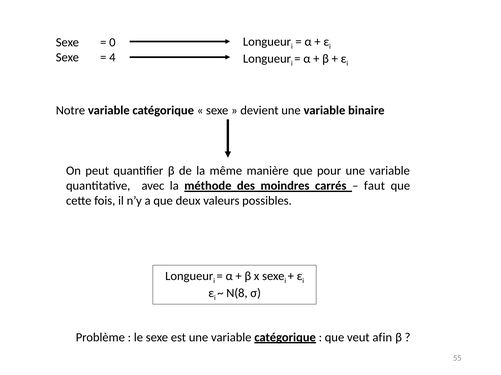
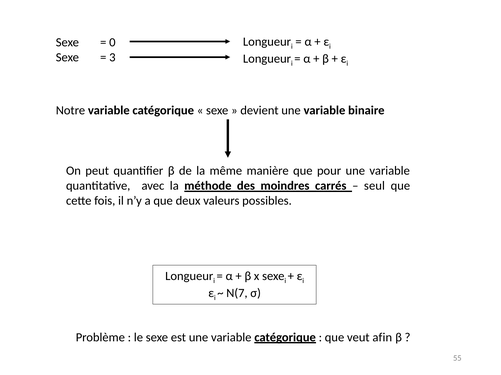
4: 4 -> 3
faut: faut -> seul
N(8: N(8 -> N(7
